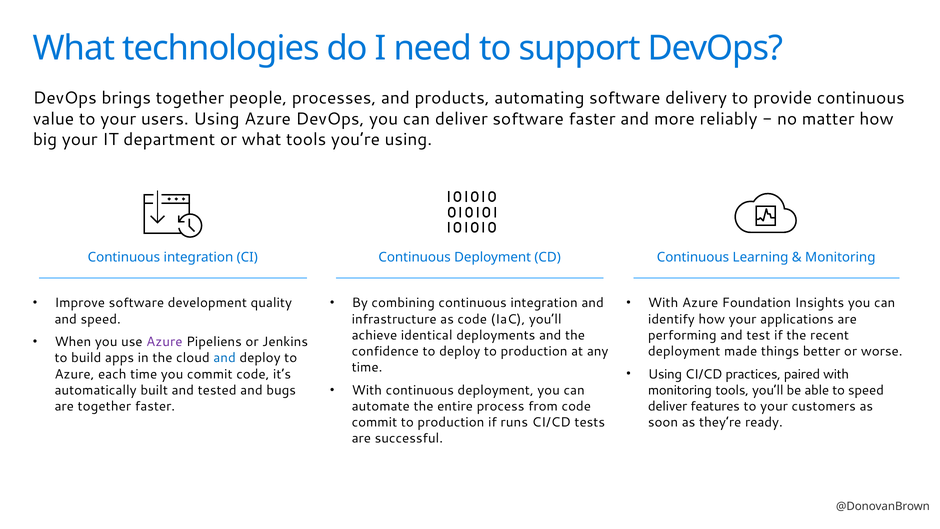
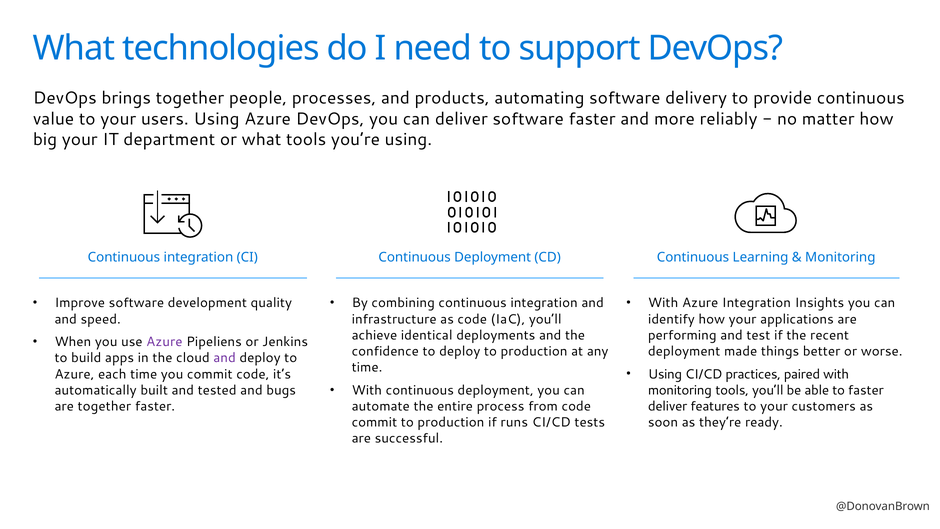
Azure Foundation: Foundation -> Integration
and at (225, 358) colour: blue -> purple
to speed: speed -> faster
